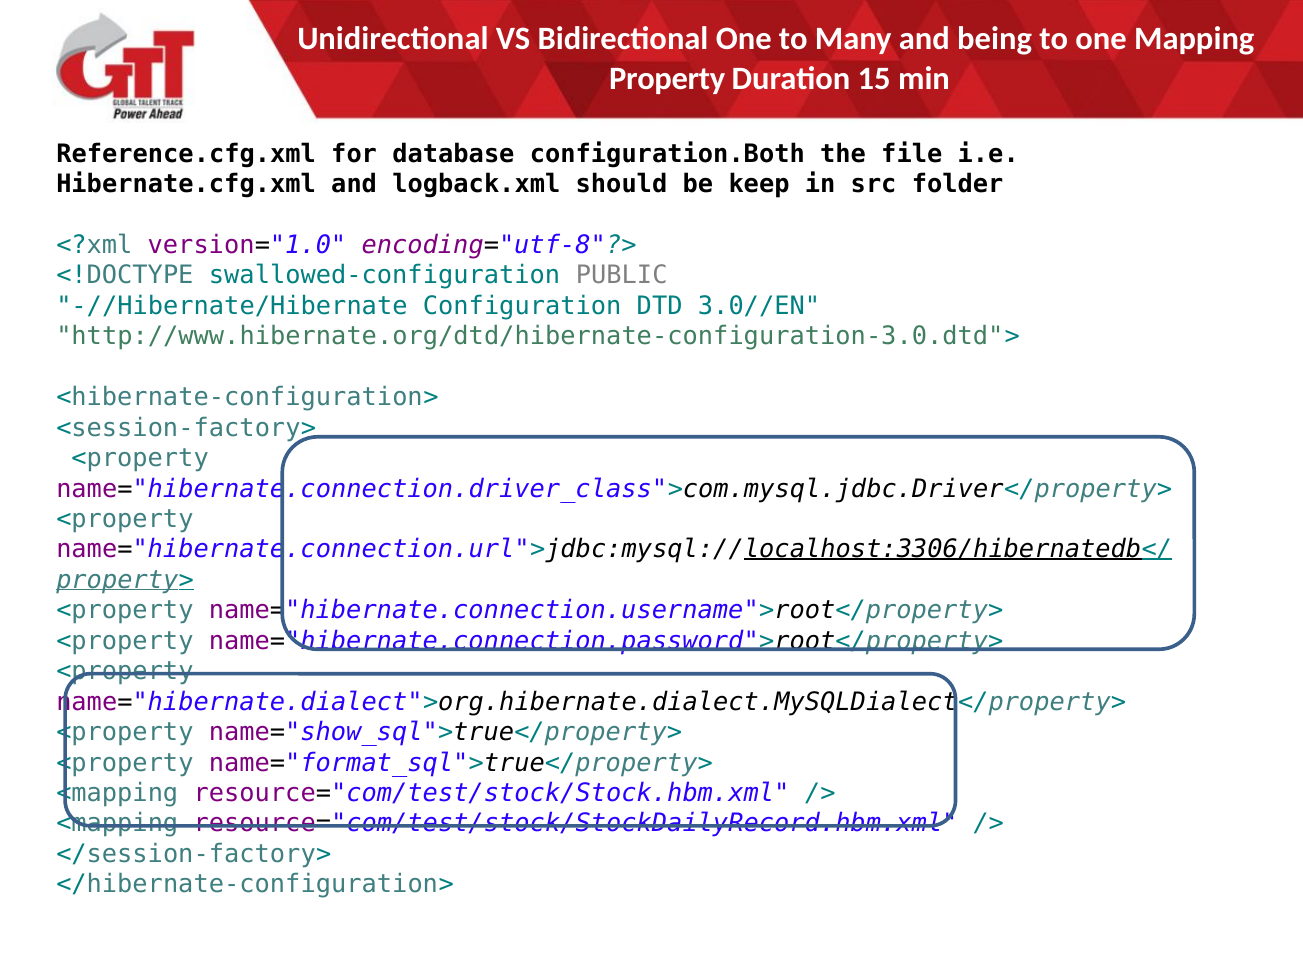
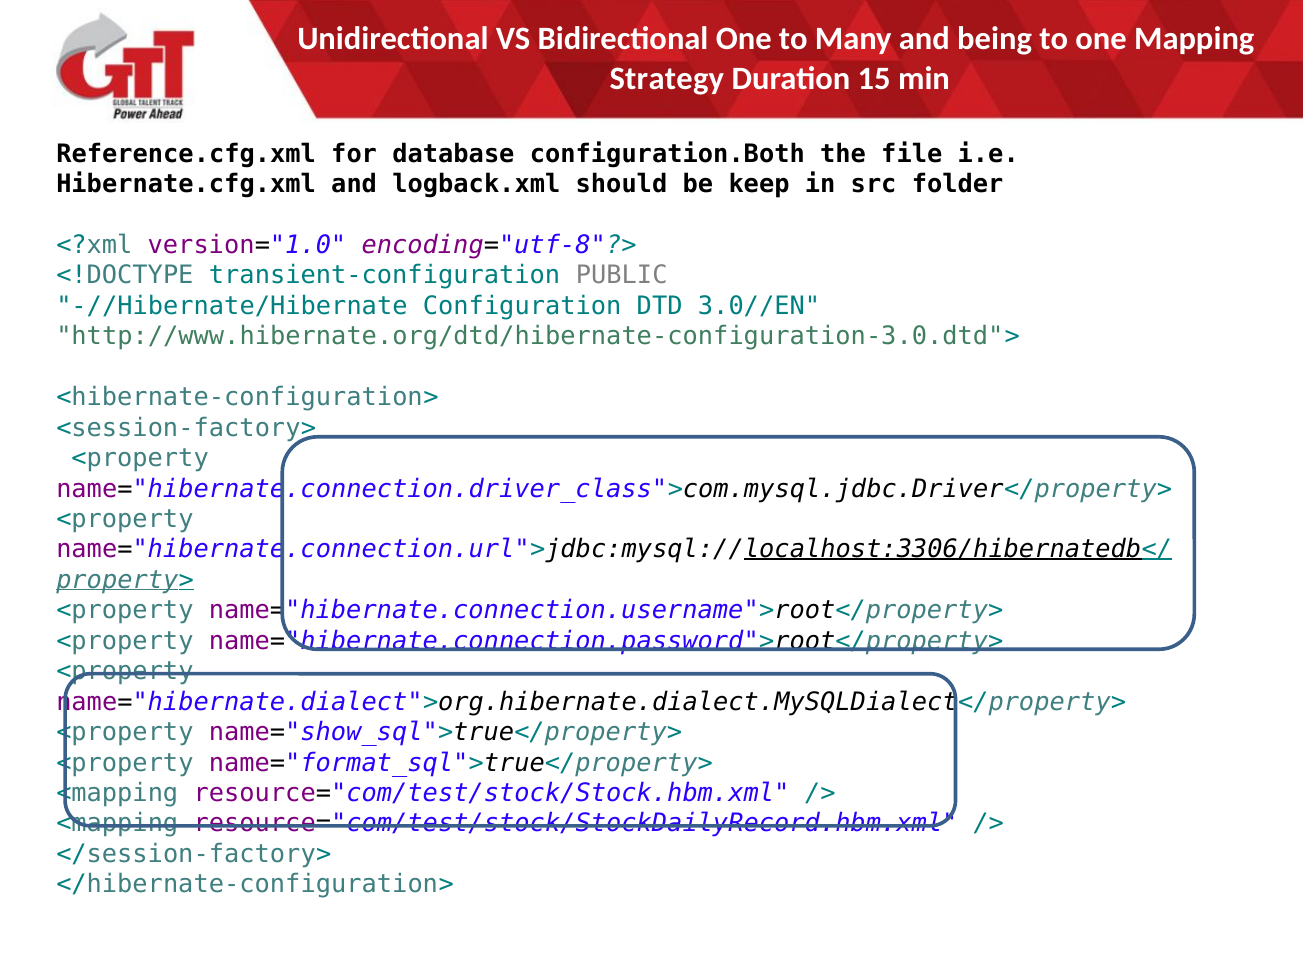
Property: Property -> Strategy
swallowed-configuration: swallowed-configuration -> transient-configuration
